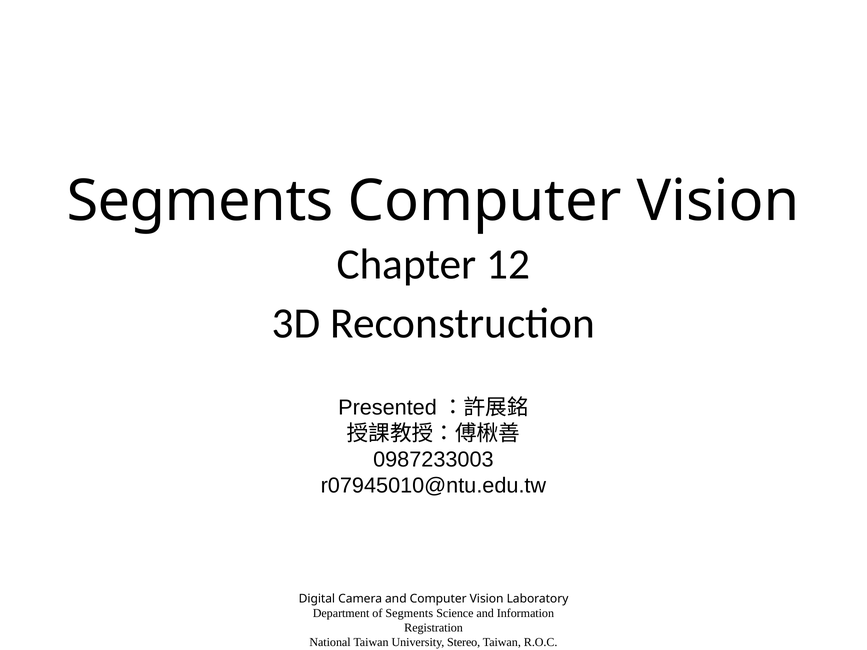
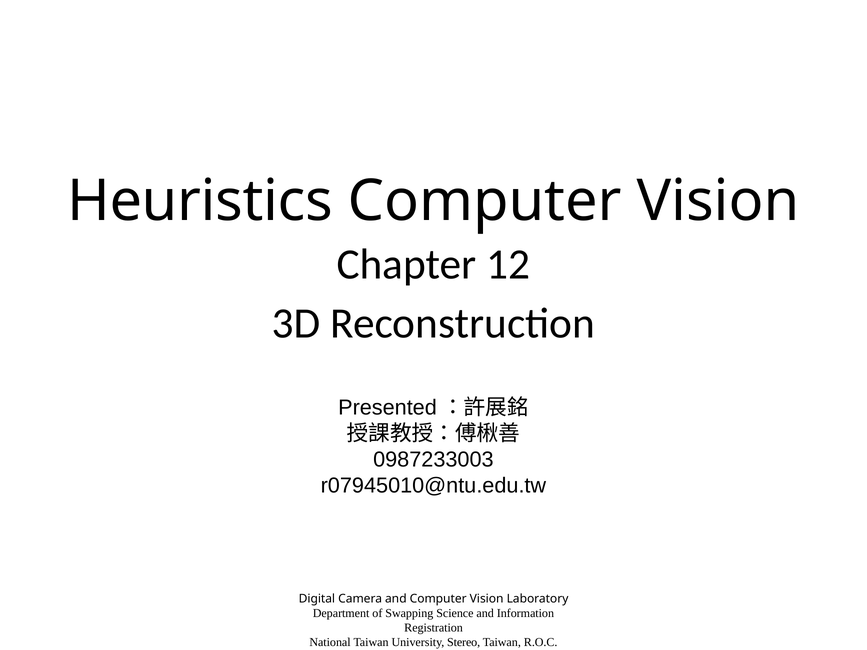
Segments at (200, 201): Segments -> Heuristics
of Segments: Segments -> Swapping
